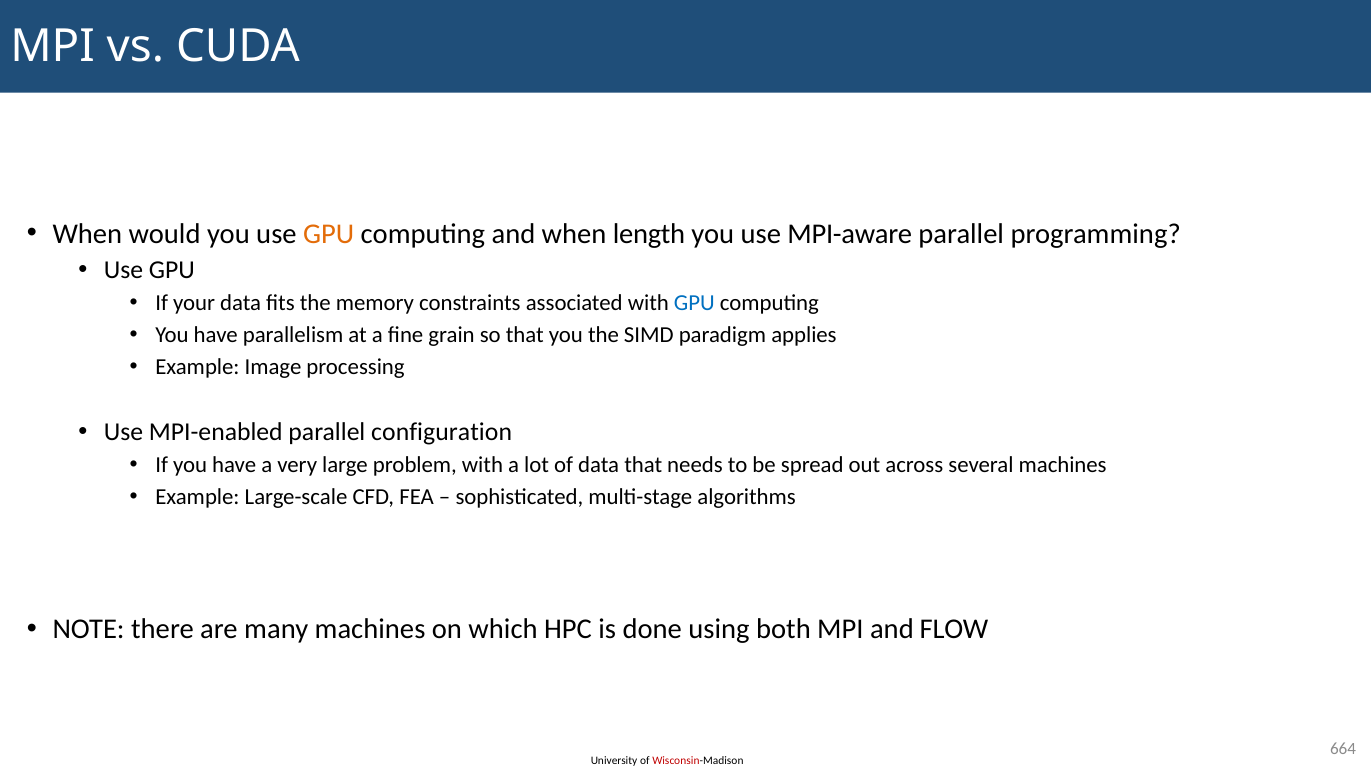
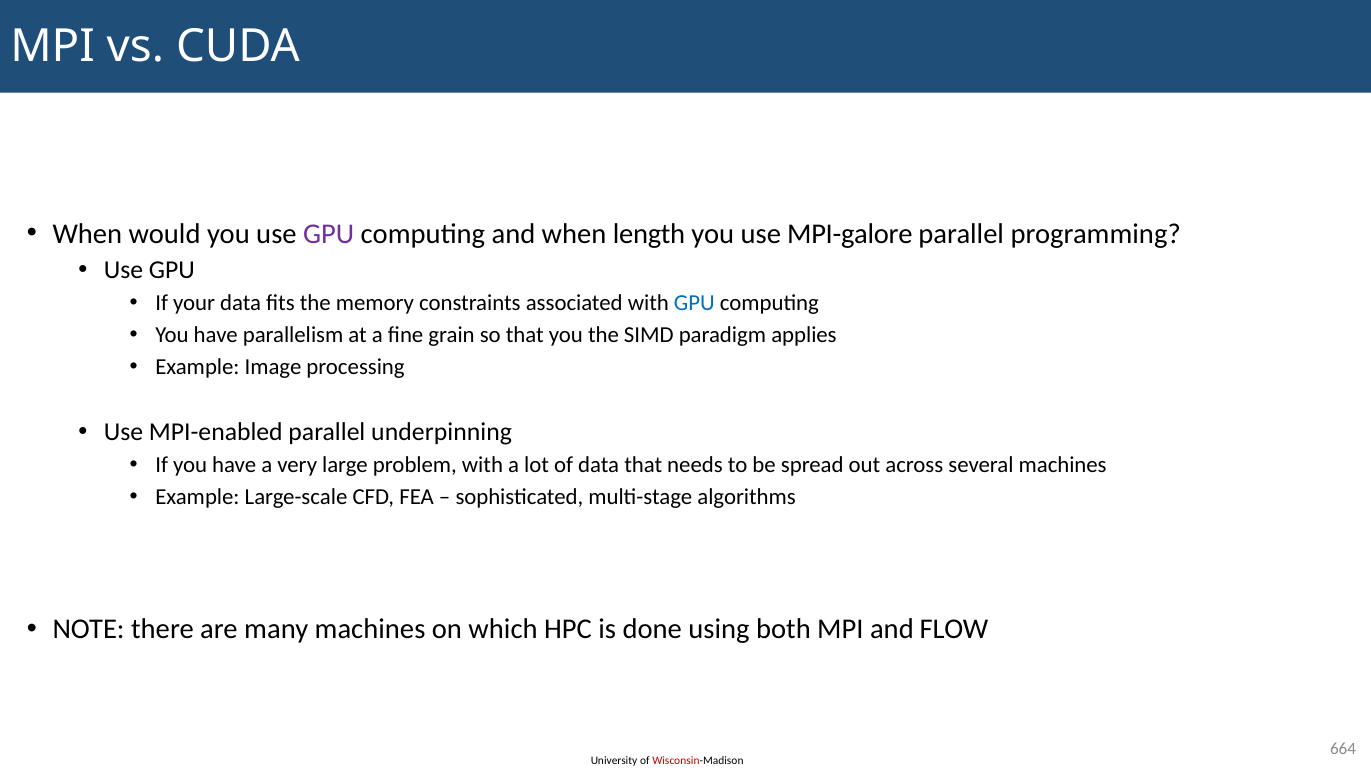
GPU at (329, 234) colour: orange -> purple
MPI-aware: MPI-aware -> MPI-galore
configuration: configuration -> underpinning
